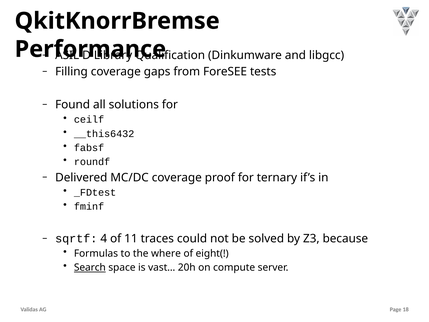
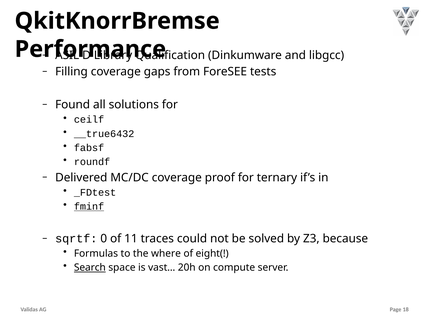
__this6432: __this6432 -> __true6432
fminf underline: none -> present
4: 4 -> 0
